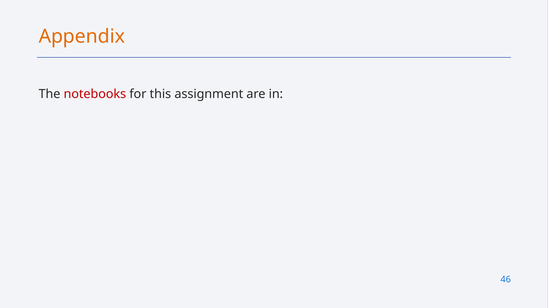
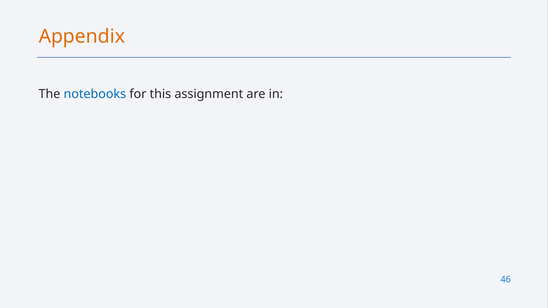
notebooks colour: red -> blue
